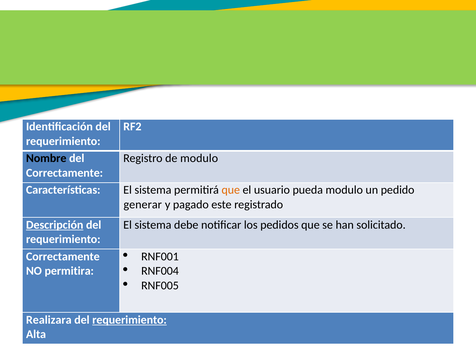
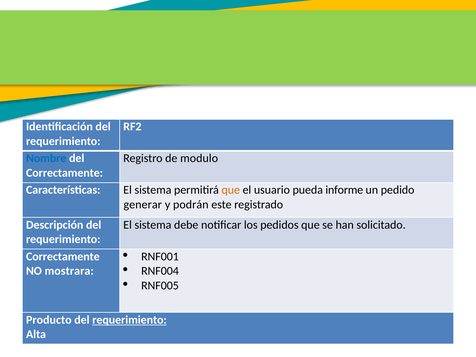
Nombre colour: black -> blue
pueda modulo: modulo -> informe
pagado: pagado -> podrán
Descripción underline: present -> none
permitira: permitira -> mostrara
Realizara: Realizara -> Producto
